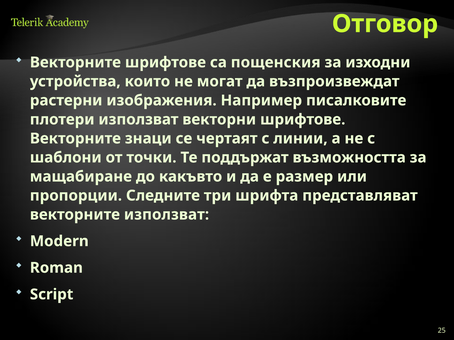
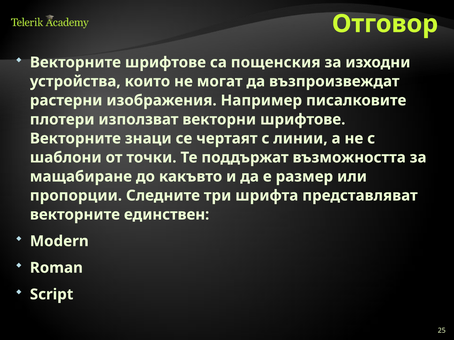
векторните използват: използват -> единствен
